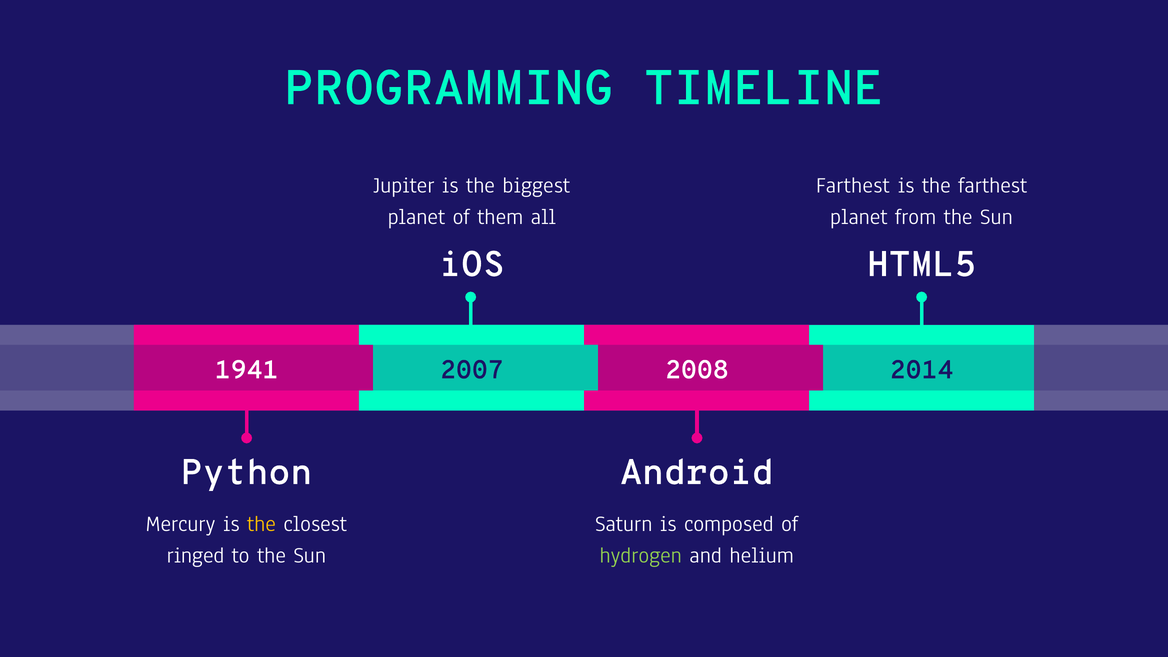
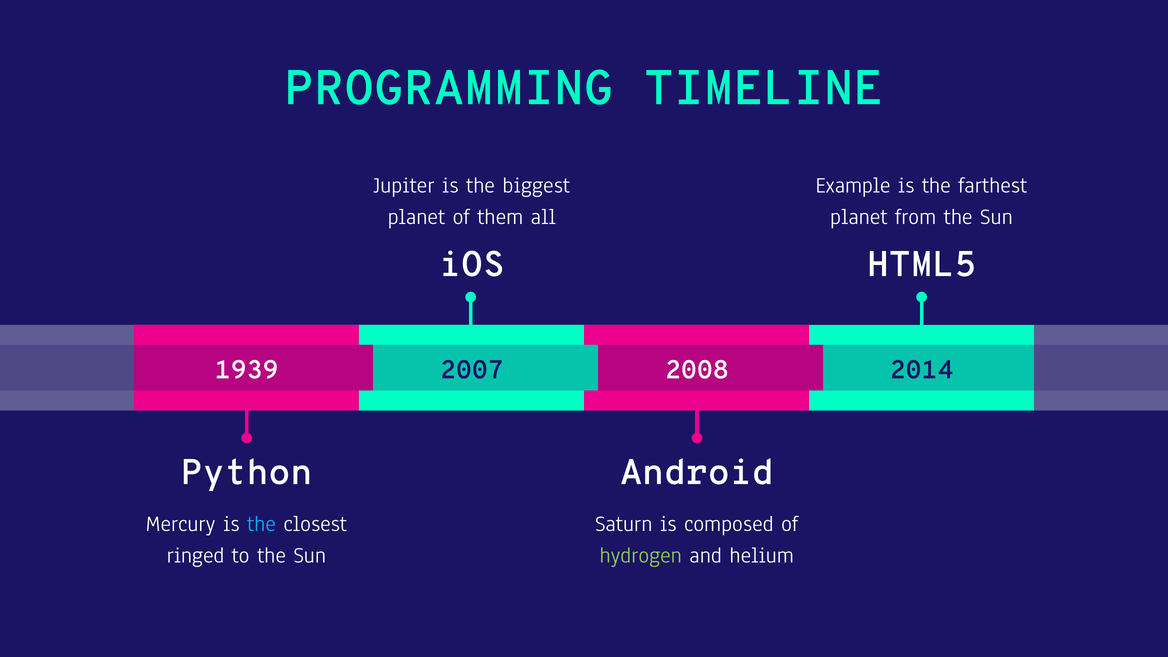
Farthest at (853, 185): Farthest -> Example
1941: 1941 -> 1939
the at (261, 524) colour: yellow -> light blue
